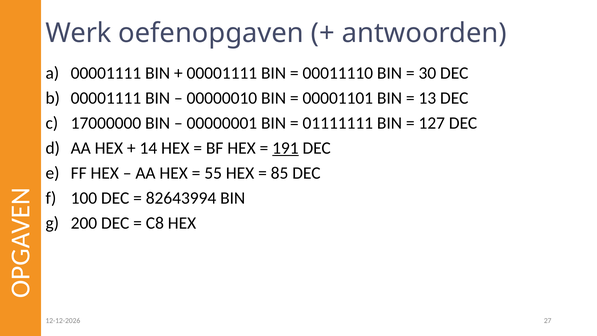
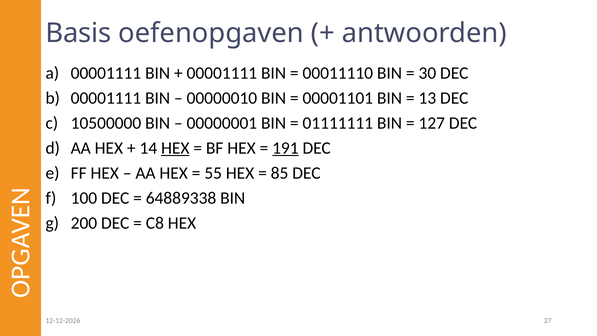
Werk: Werk -> Basis
17000000: 17000000 -> 10500000
HEX at (175, 148) underline: none -> present
82643994: 82643994 -> 64889338
